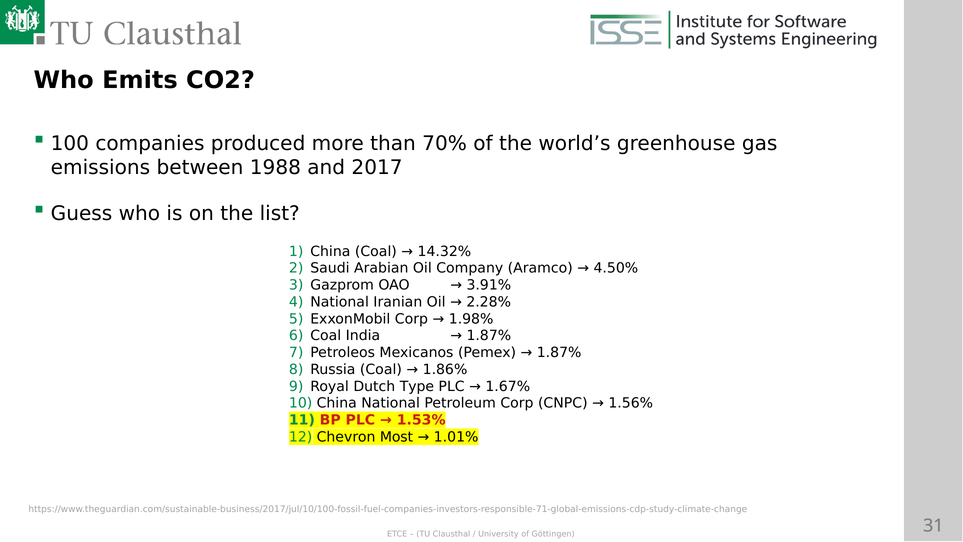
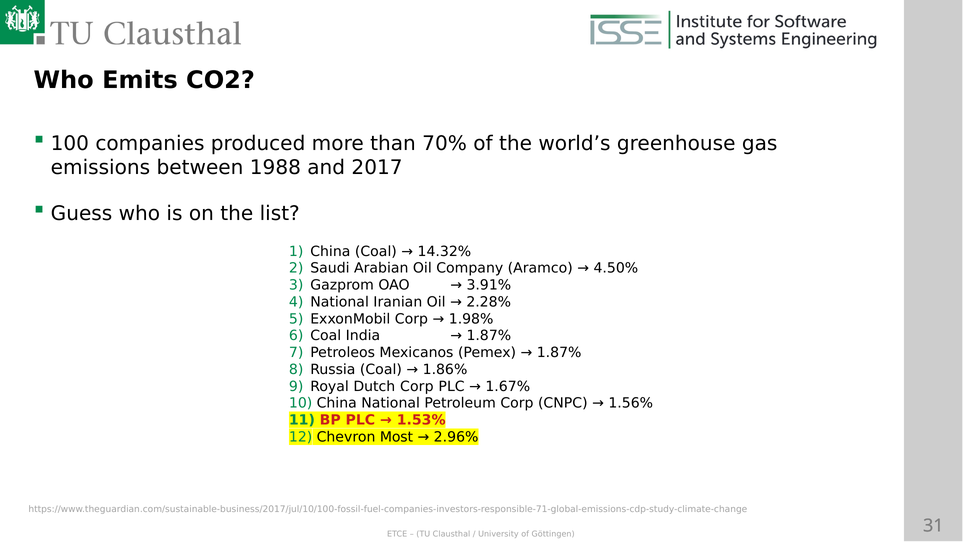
Dutch Type: Type -> Corp
1.01%: 1.01% -> 2.96%
